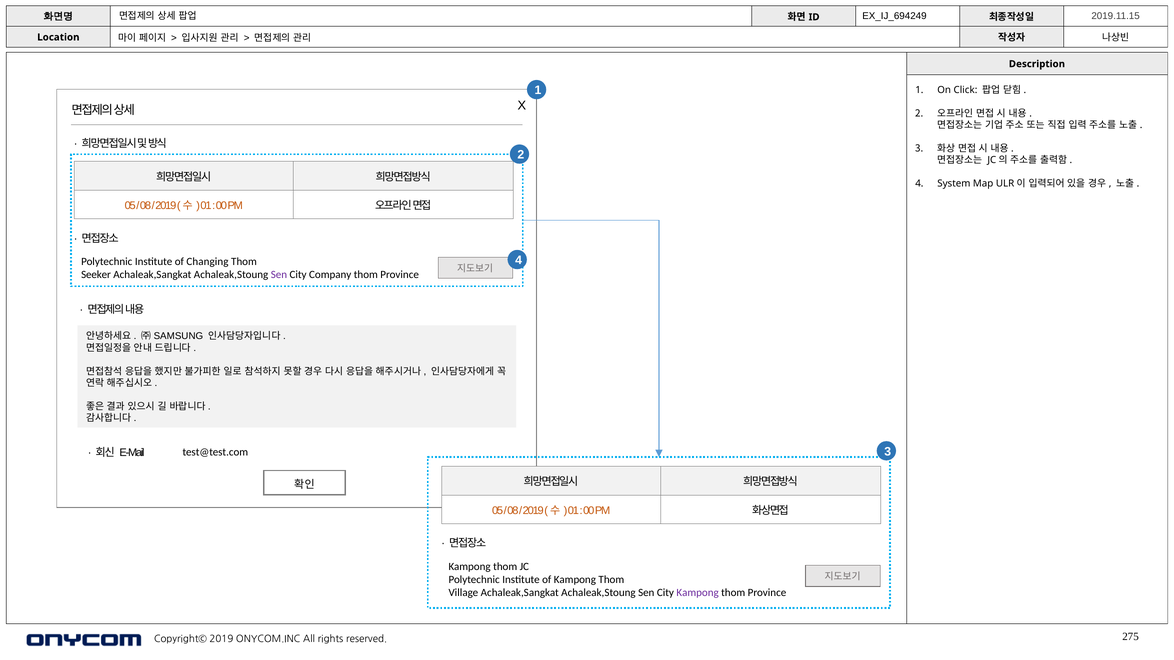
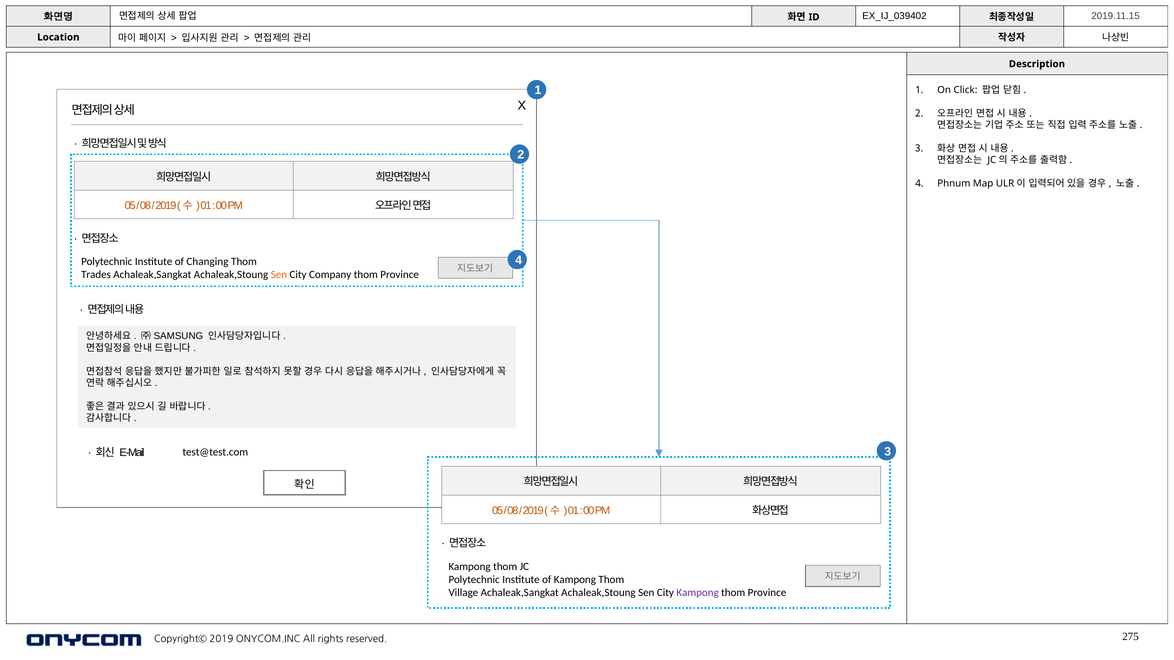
EX_IJ_694249: EX_IJ_694249 -> EX_IJ_039402
System: System -> Phnum
Seeker: Seeker -> Trades
Sen at (279, 275) colour: purple -> orange
